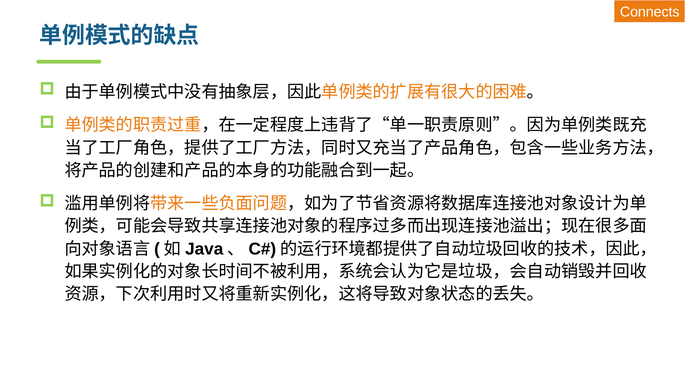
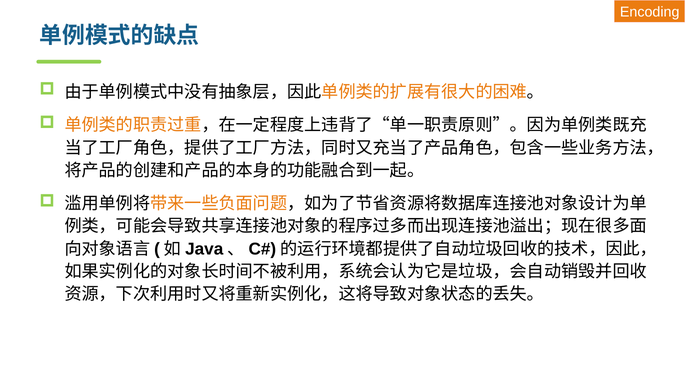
Connects: Connects -> Encoding
